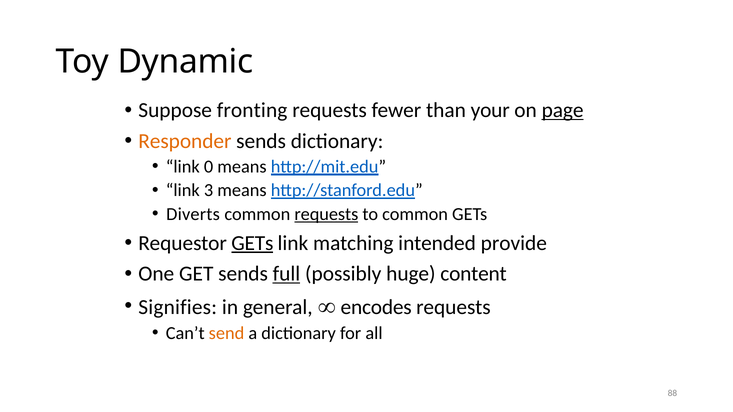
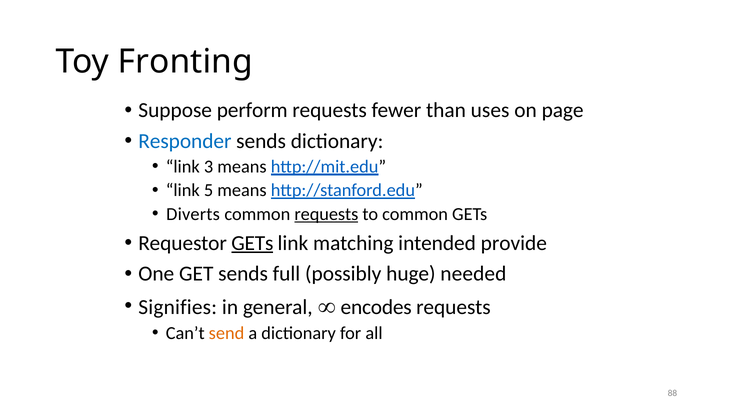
Dynamic: Dynamic -> Fronting
fronting: fronting -> perform
your: your -> uses
page underline: present -> none
Responder colour: orange -> blue
0: 0 -> 3
3: 3 -> 5
full underline: present -> none
content: content -> needed
